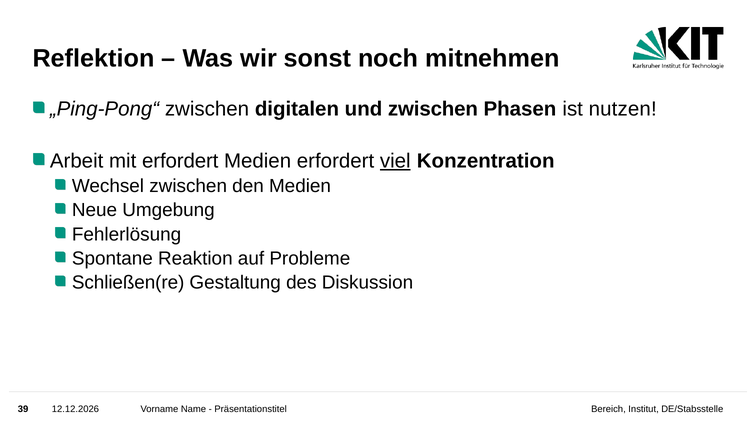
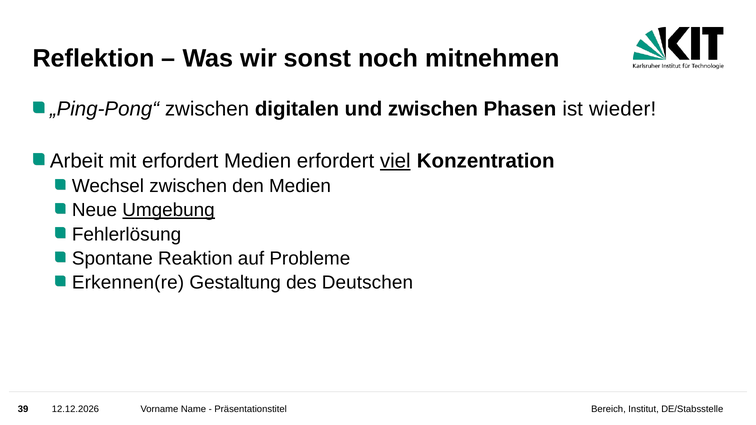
nutzen: nutzen -> wieder
Umgebung underline: none -> present
Schließen(re: Schließen(re -> Erkennen(re
Diskussion: Diskussion -> Deutschen
